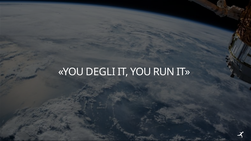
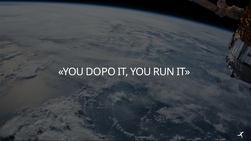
DEGLI: DEGLI -> DOPO
